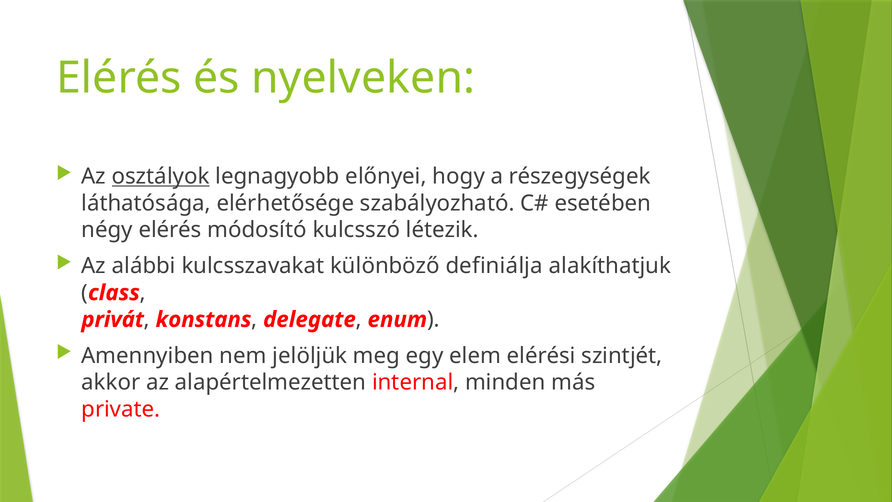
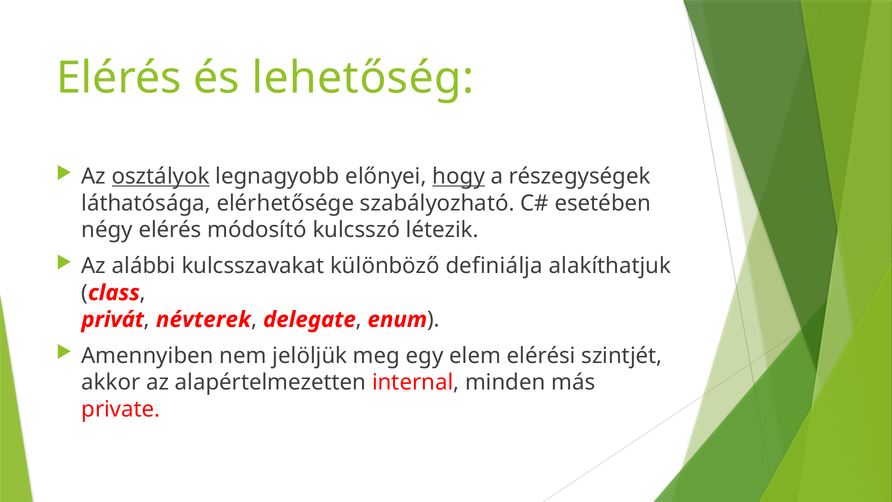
nyelveken: nyelveken -> lehetőség
hogy underline: none -> present
konstans: konstans -> névterek
